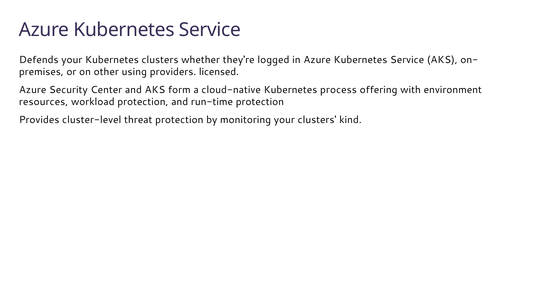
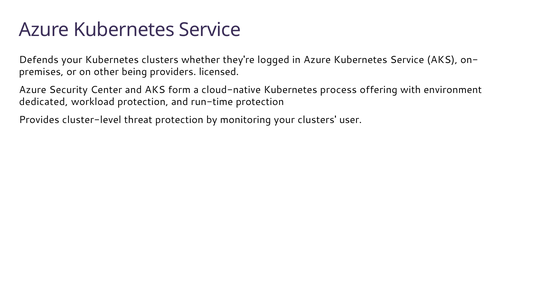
using: using -> being
resources: resources -> dedicated
kind: kind -> user
